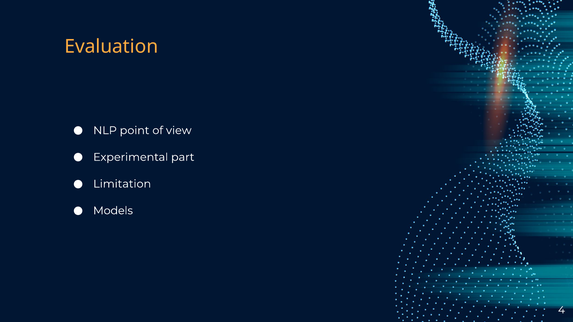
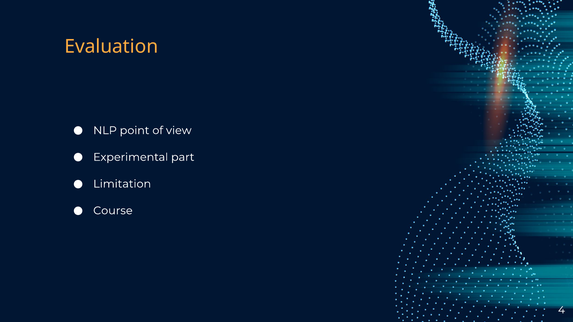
Models: Models -> Course
